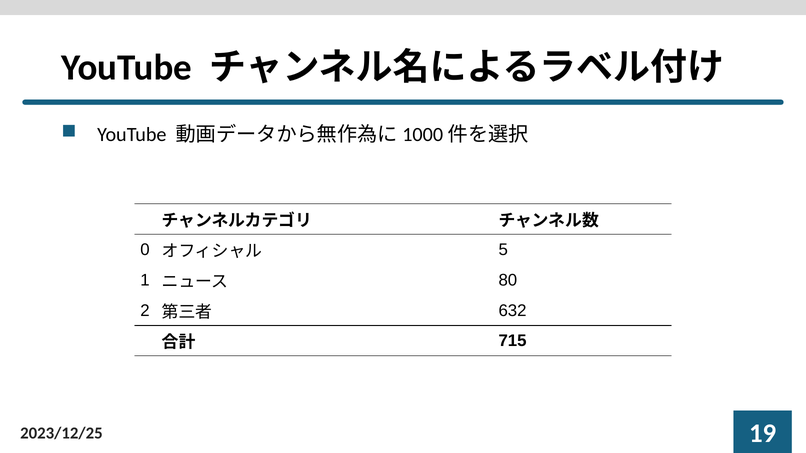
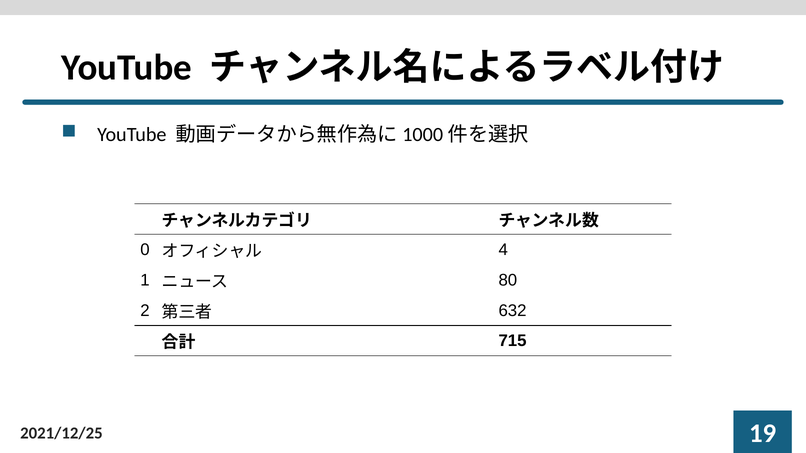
5: 5 -> 4
2023/12/25: 2023/12/25 -> 2021/12/25
